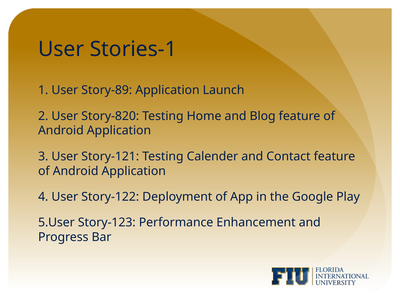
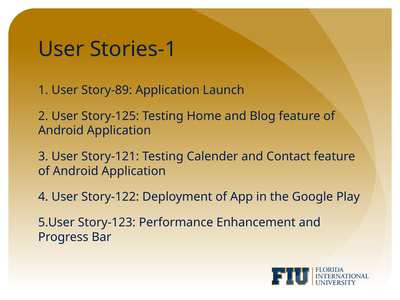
Story-820: Story-820 -> Story-125
